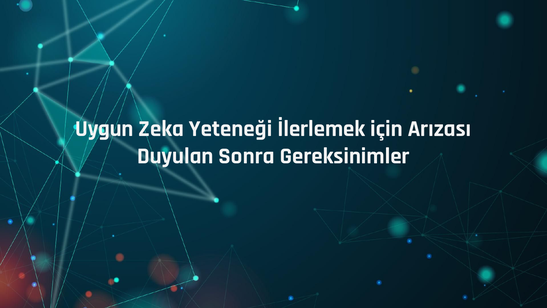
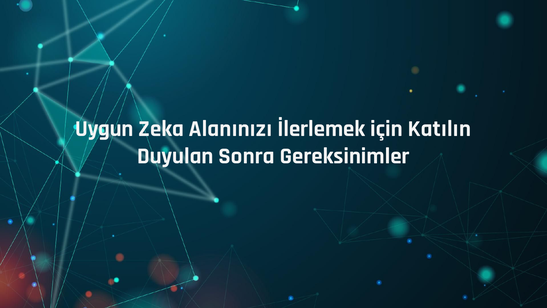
Yeteneği: Yeteneği -> Alanınızı
Arızası: Arızası -> Katılın
